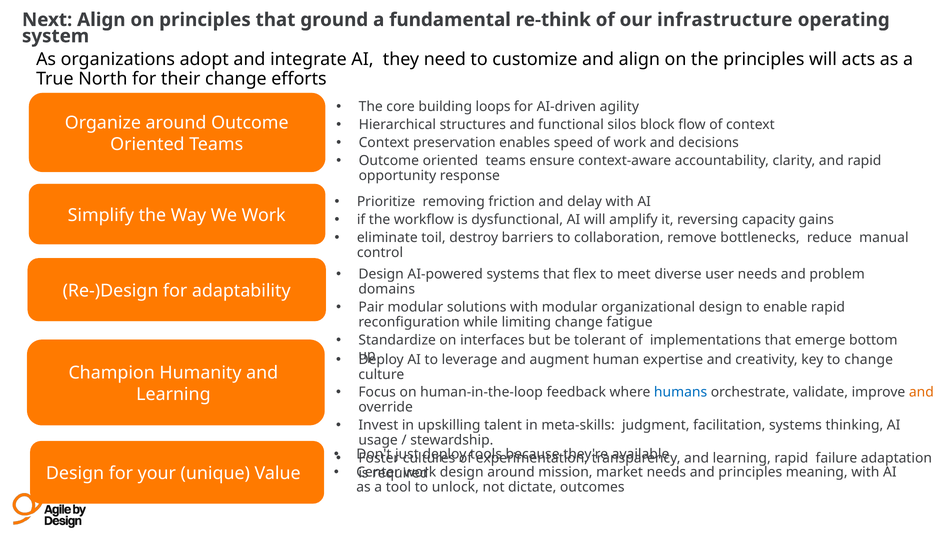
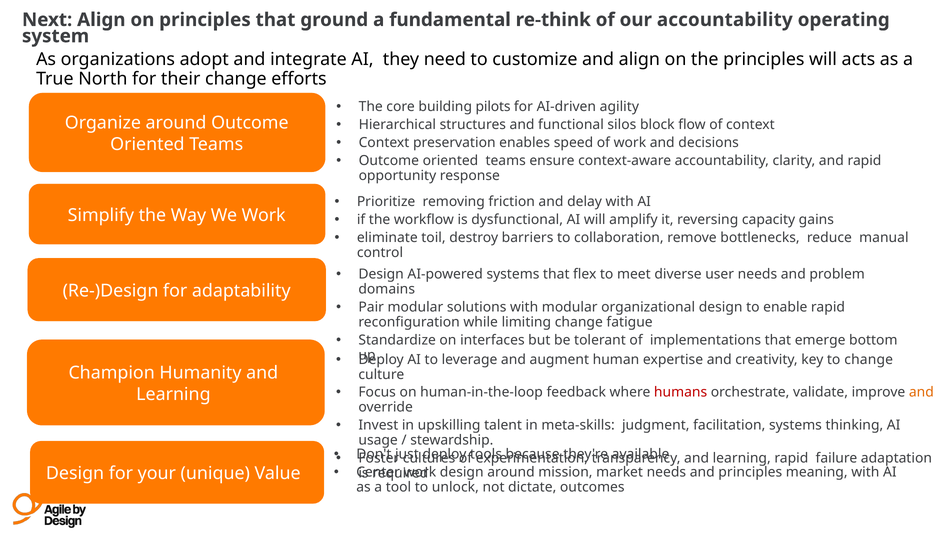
our infrastructure: infrastructure -> accountability
loops: loops -> pilots
humans colour: blue -> red
